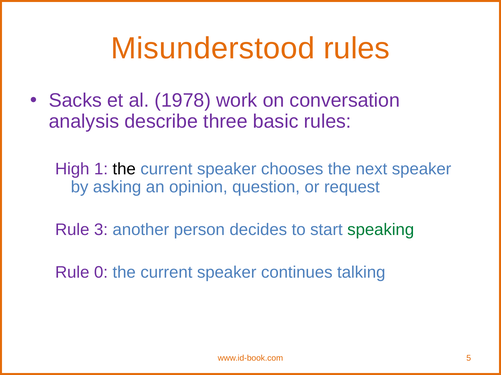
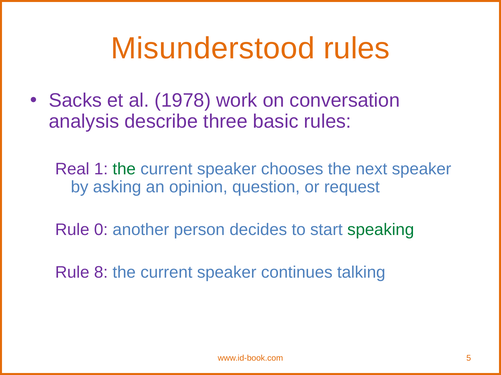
High: High -> Real
the at (124, 169) colour: black -> green
3: 3 -> 0
0: 0 -> 8
